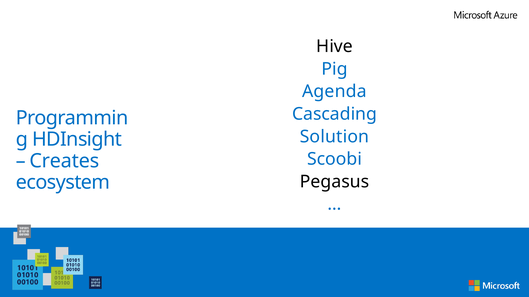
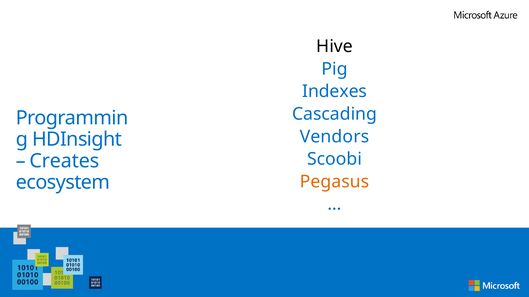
Agenda: Agenda -> Indexes
Solution: Solution -> Vendors
Pegasus colour: black -> orange
